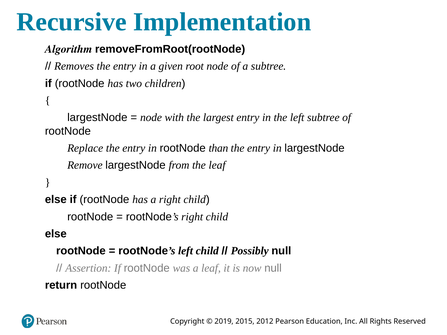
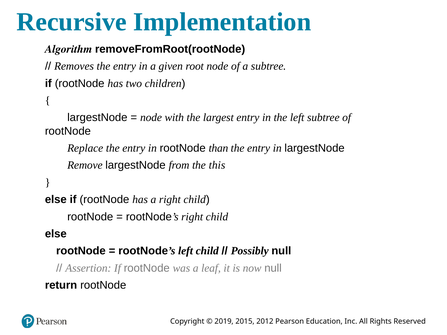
the leaf: leaf -> this
